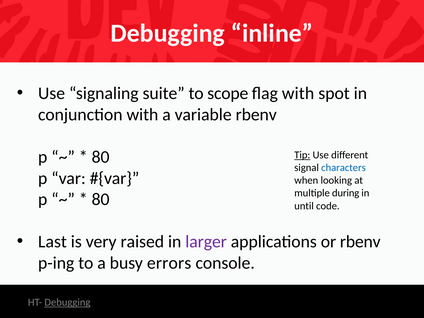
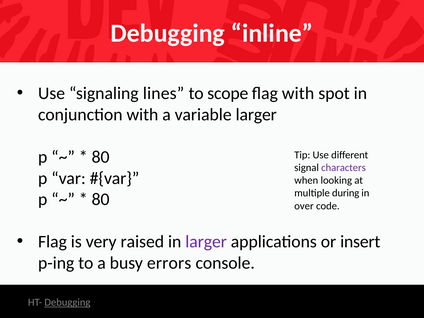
suite: suite -> lines
variable rbenv: rbenv -> larger
Tip underline: present -> none
characters colour: blue -> purple
until: until -> over
Last at (52, 242): Last -> Flag
or rbenv: rbenv -> insert
